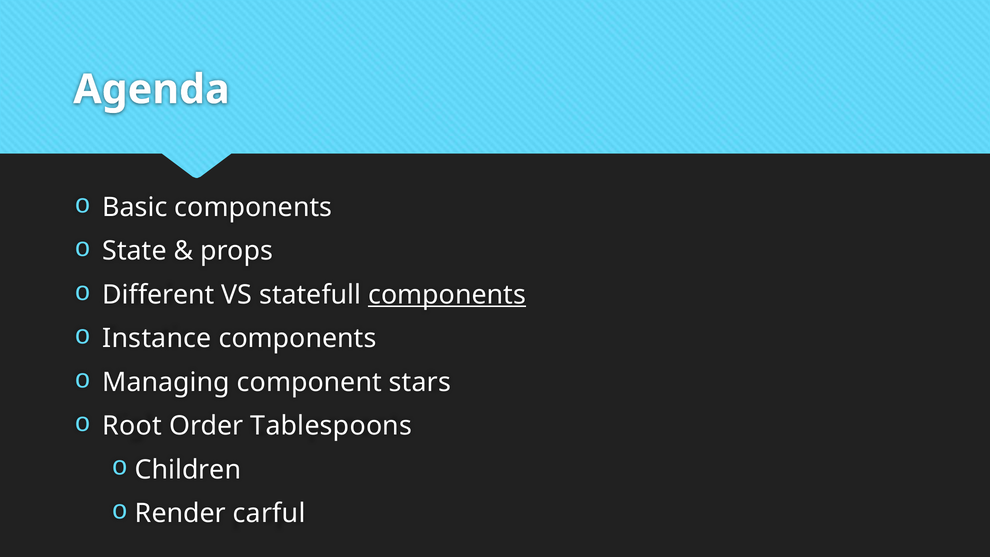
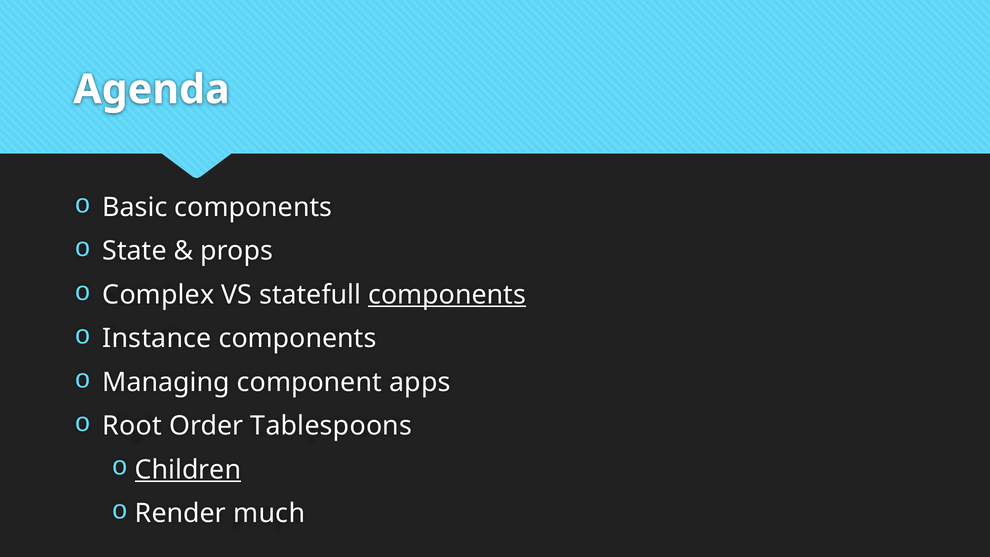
Different: Different -> Complex
stars: stars -> apps
Children underline: none -> present
carful: carful -> much
